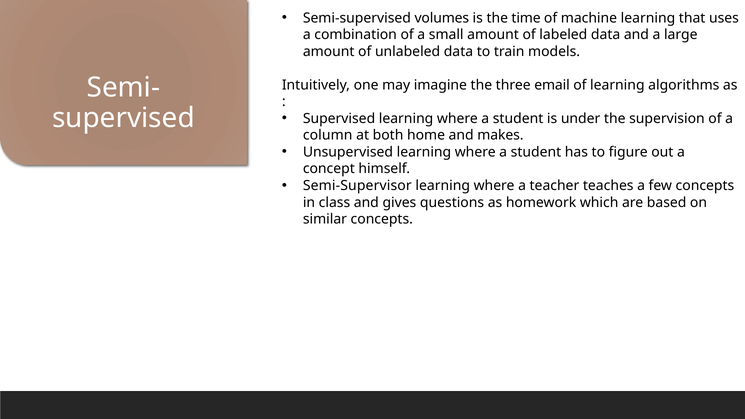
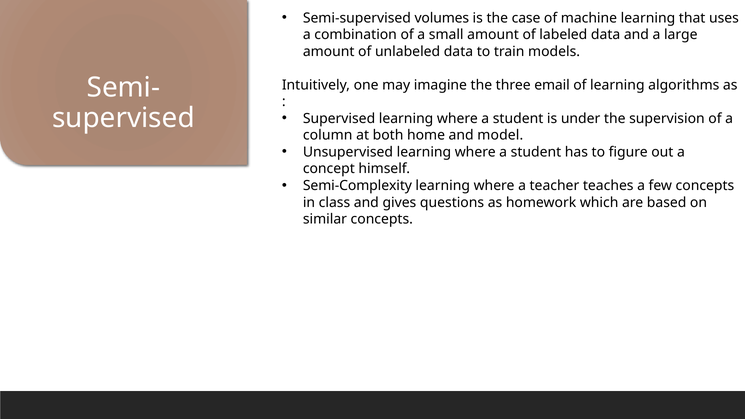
time: time -> case
makes: makes -> model
Semi-Supervisor: Semi-Supervisor -> Semi-Complexity
